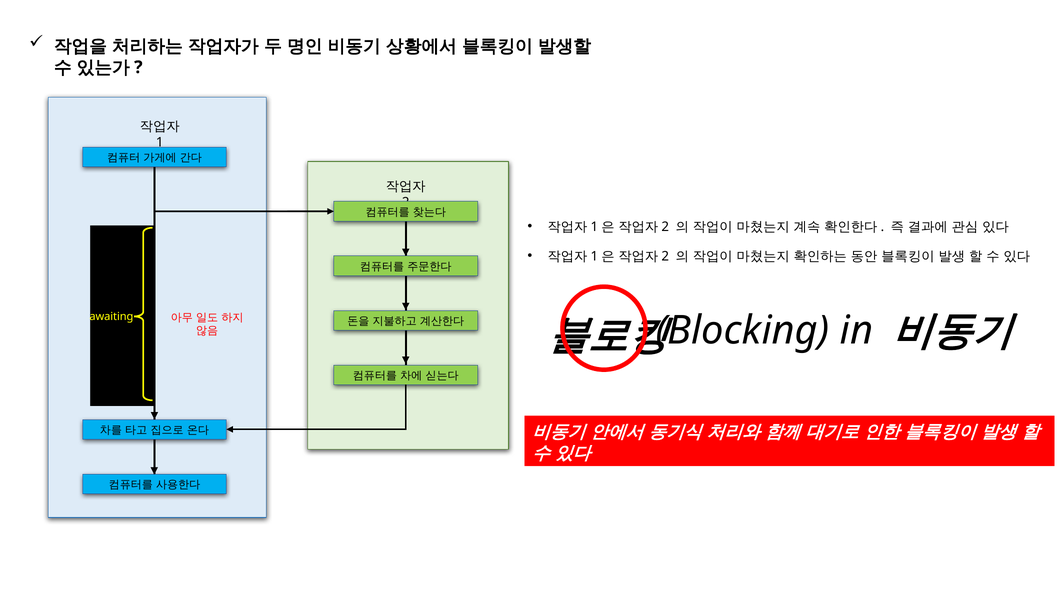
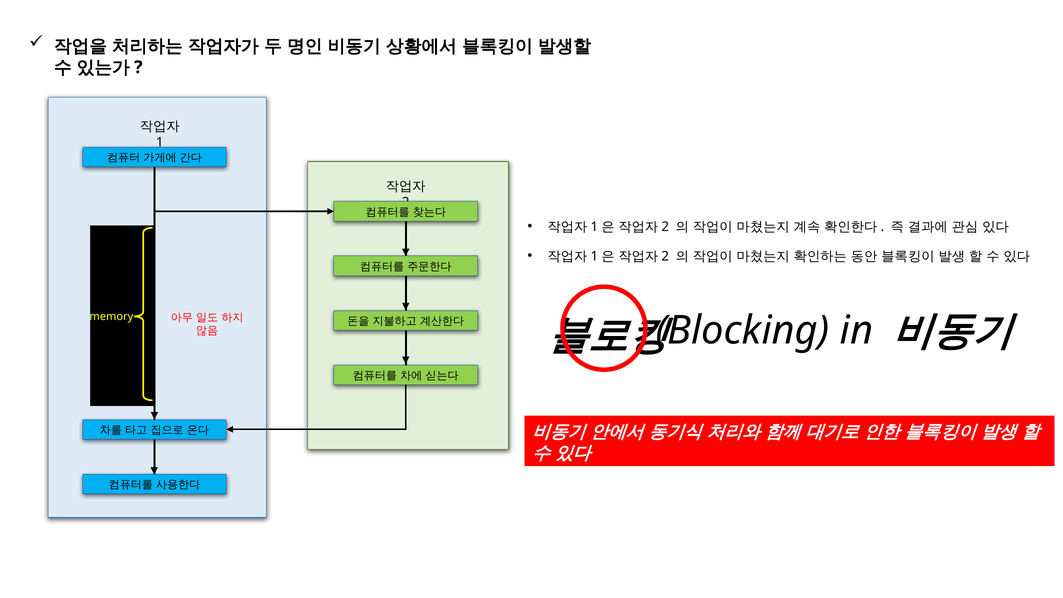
awaiting: awaiting -> memory
